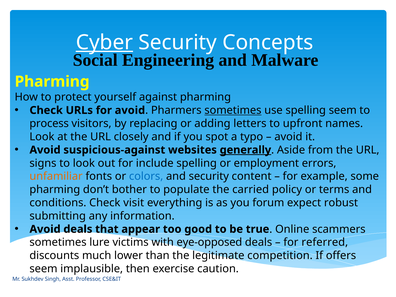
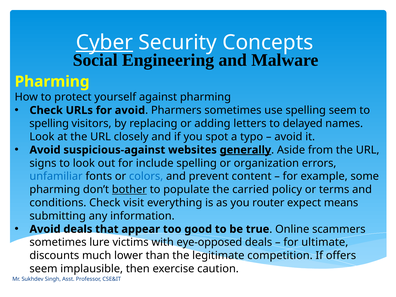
sometimes at (233, 110) underline: present -> none
process at (49, 124): process -> spelling
upfront: upfront -> delayed
employment: employment -> organization
unfamiliar colour: orange -> blue
and security: security -> prevent
bother underline: none -> present
forum: forum -> router
robust: robust -> means
referred: referred -> ultimate
